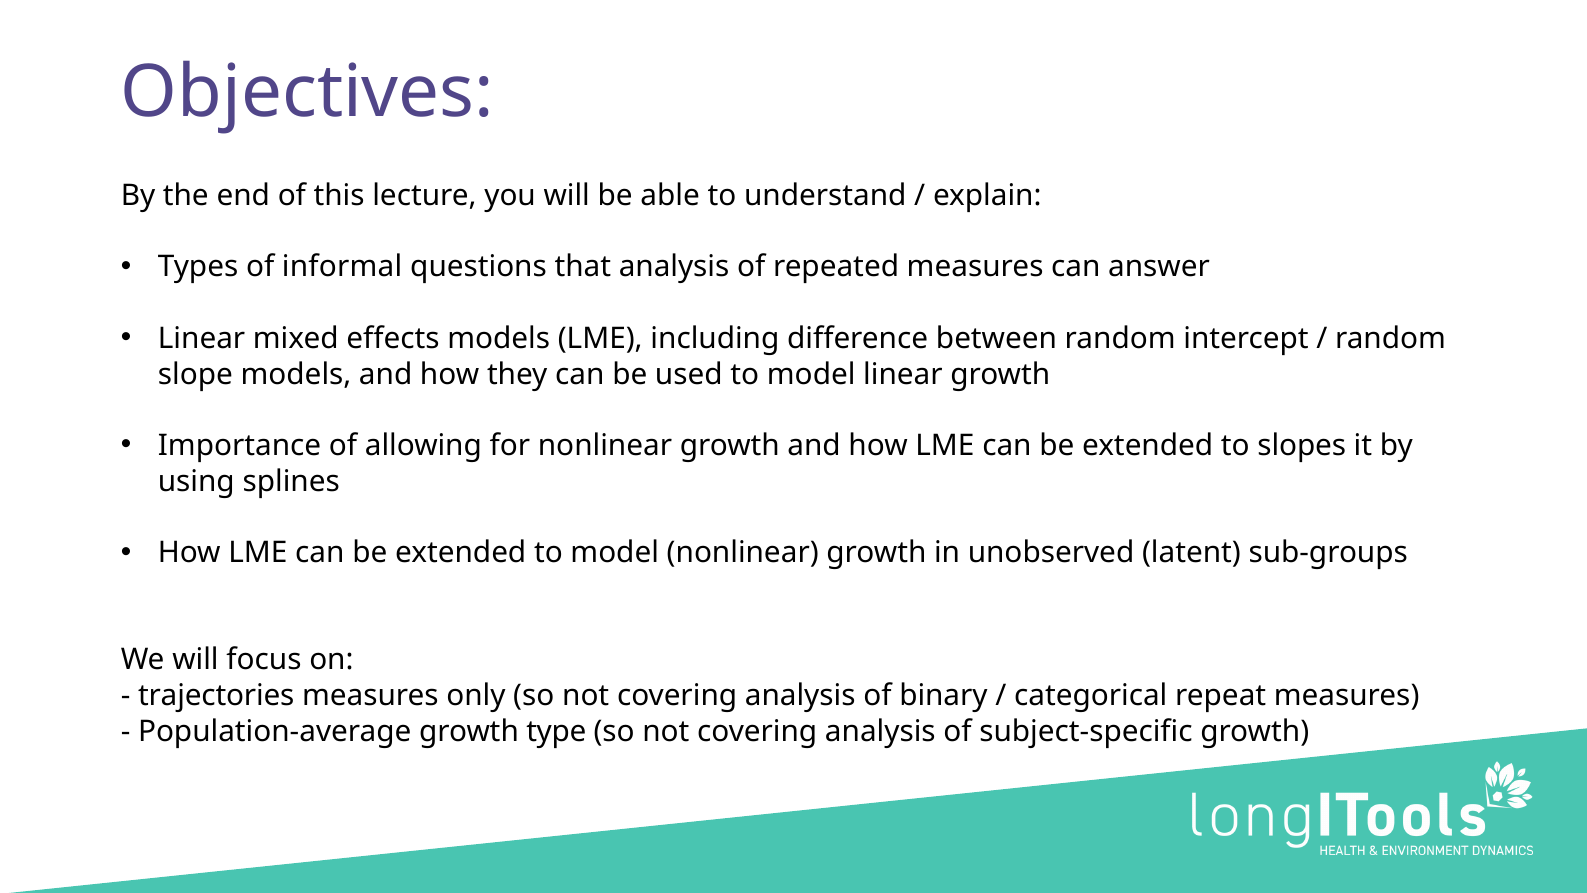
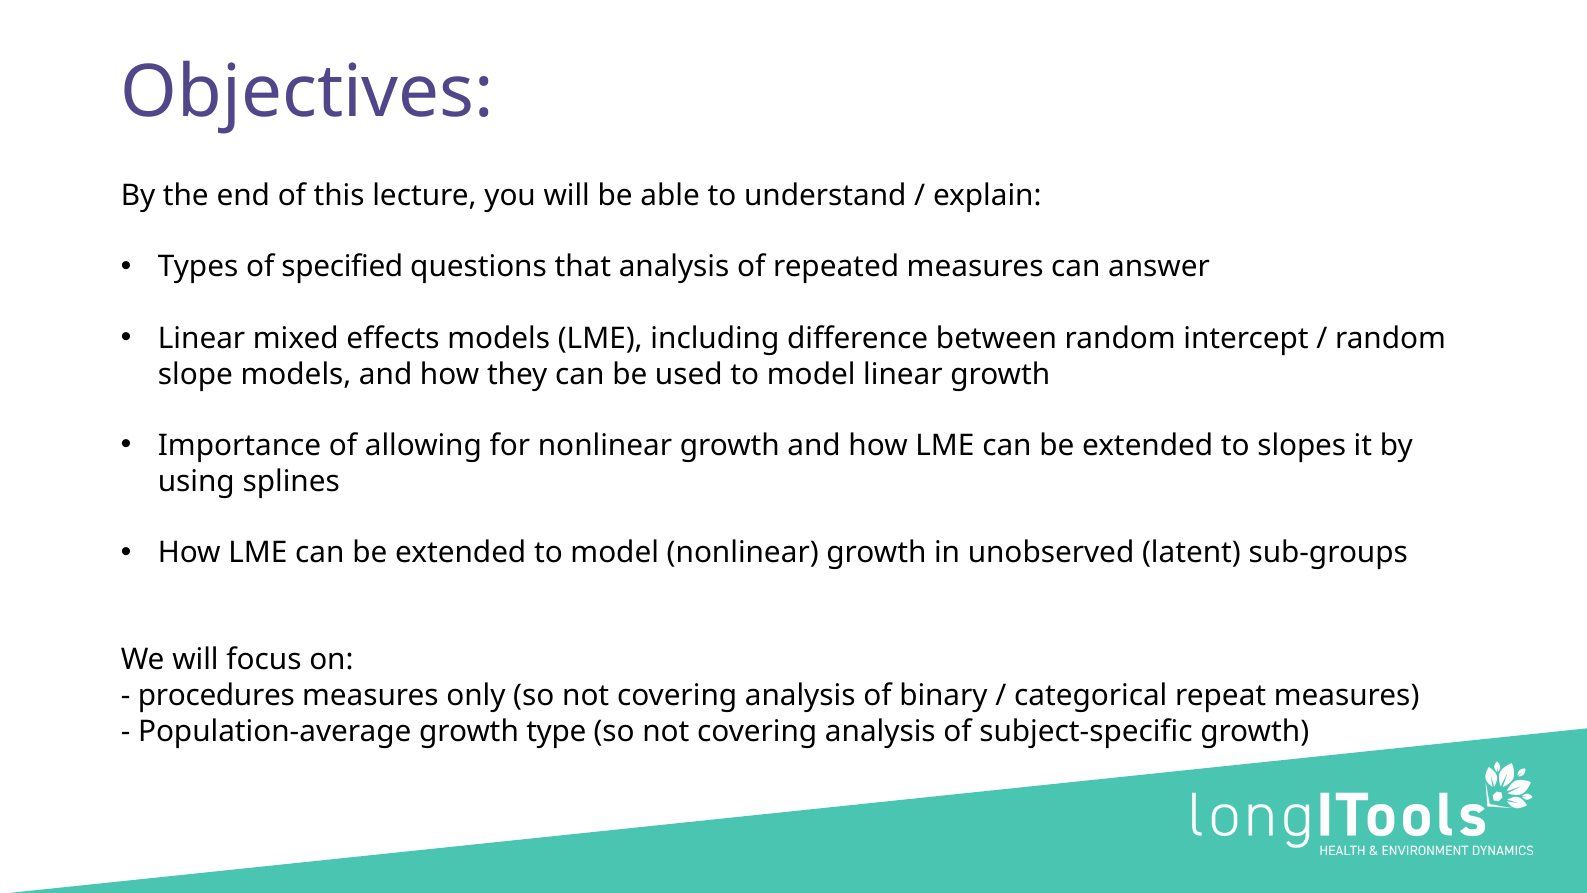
informal: informal -> specified
trajectories: trajectories -> procedures
